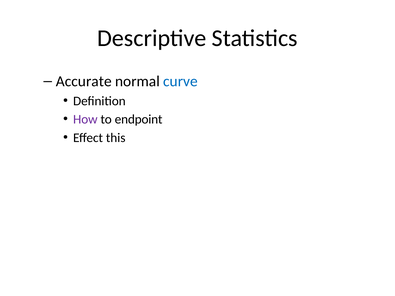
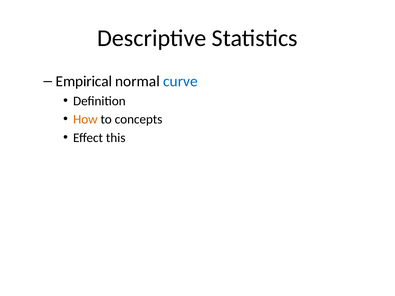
Accurate: Accurate -> Empirical
How colour: purple -> orange
endpoint: endpoint -> concepts
